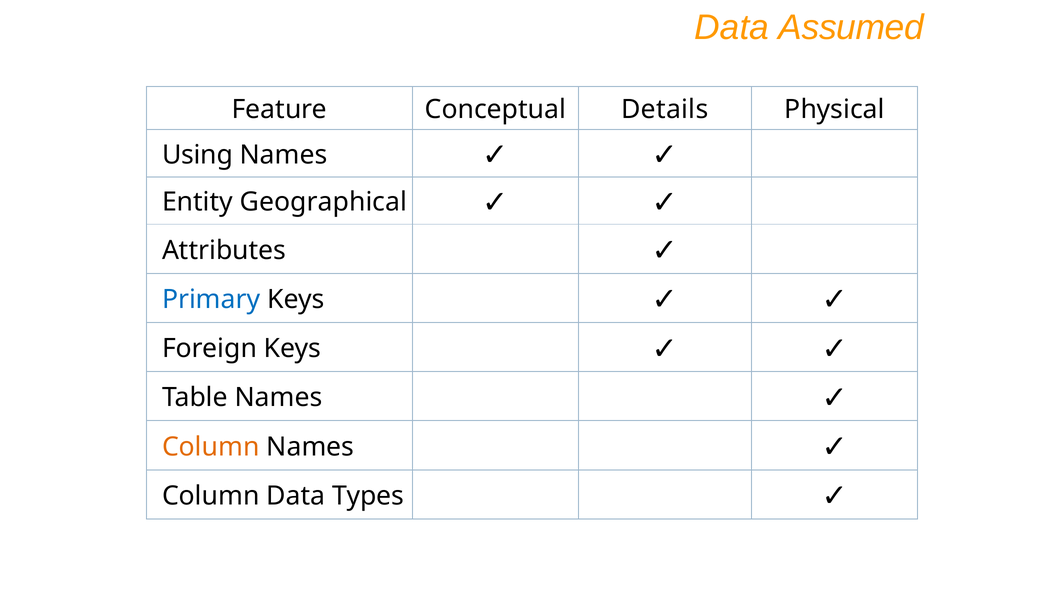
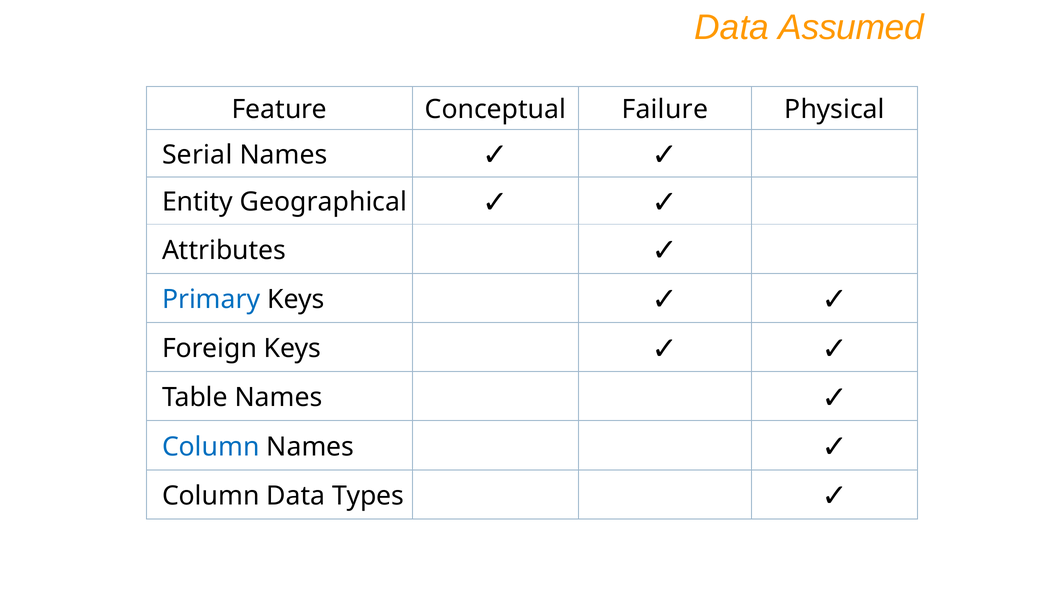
Details: Details -> Failure
Using: Using -> Serial
Column at (211, 446) colour: orange -> blue
